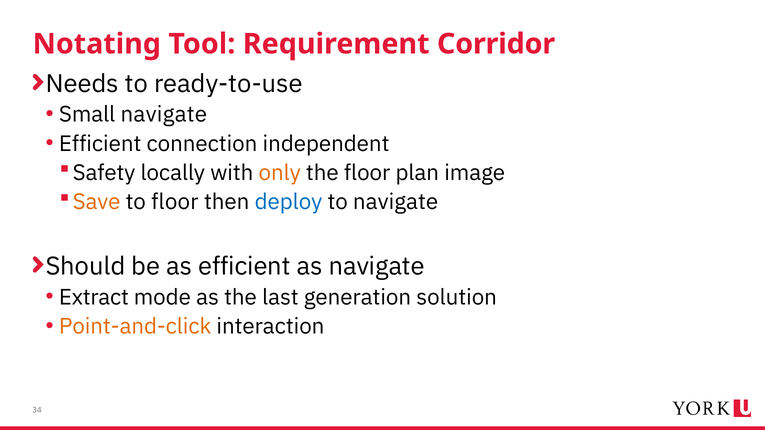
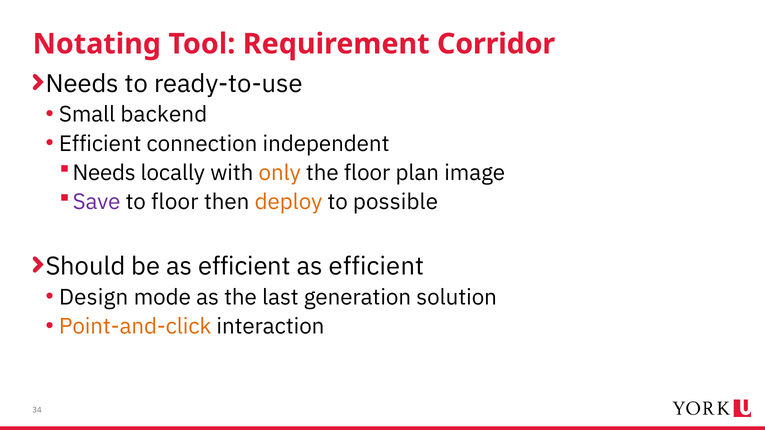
Small navigate: navigate -> backend
Safety at (104, 173): Safety -> Needs
Save colour: orange -> purple
deploy colour: blue -> orange
to navigate: navigate -> possible
navigate at (377, 267): navigate -> efficient
Extract: Extract -> Design
